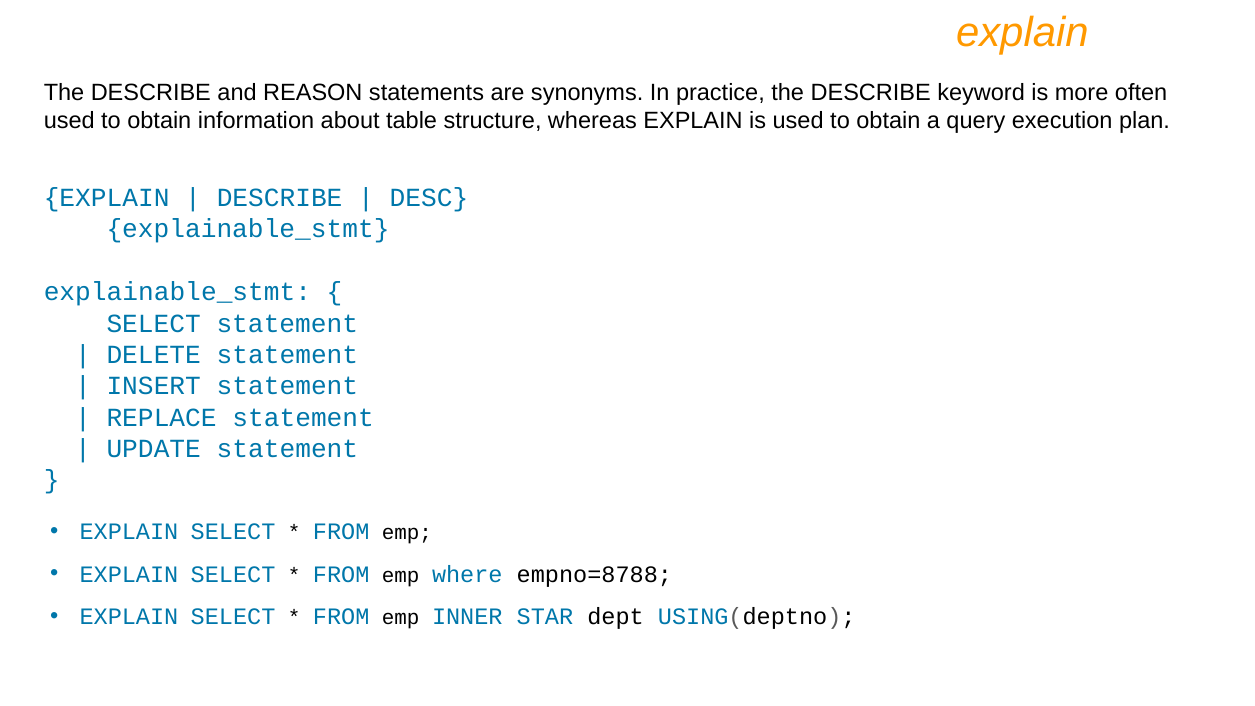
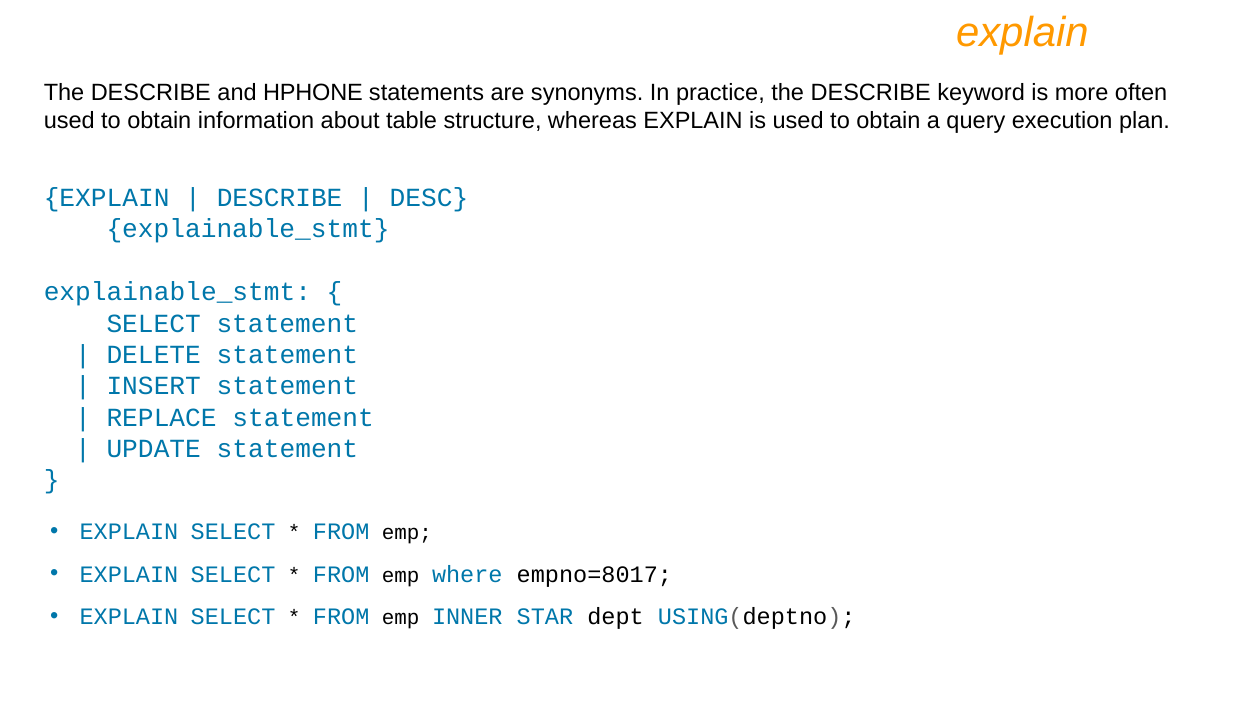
REASON: REASON -> HPHONE
empno=8788: empno=8788 -> empno=8017
